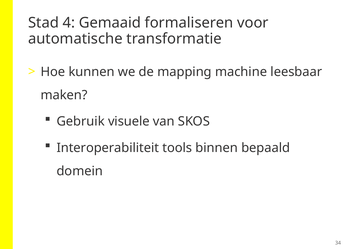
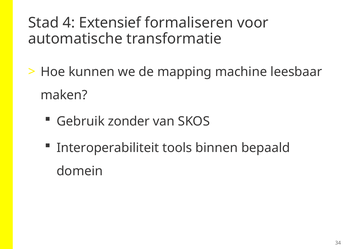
Gemaaid: Gemaaid -> Extensief
visuele: visuele -> zonder
